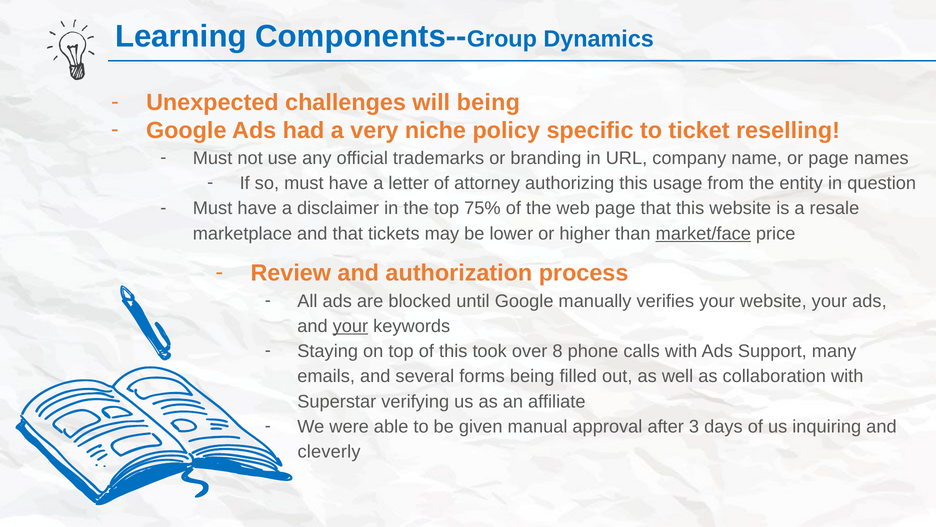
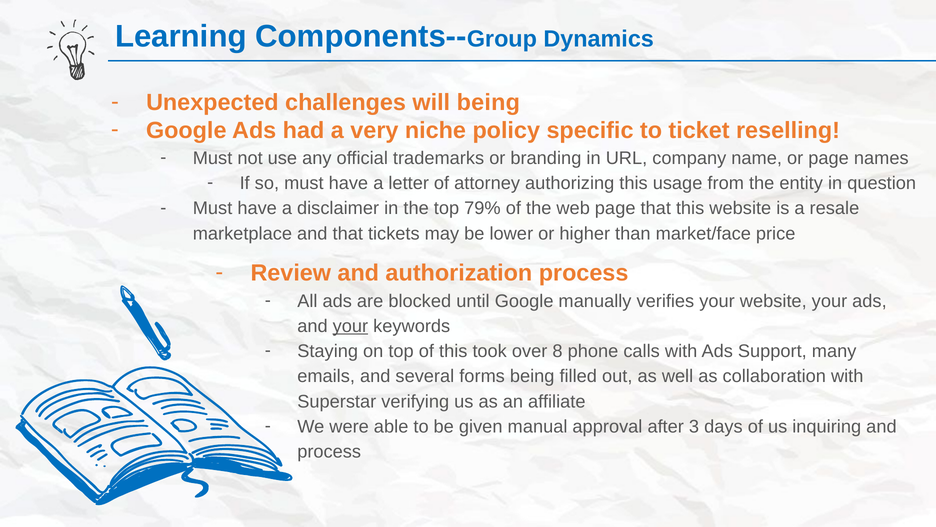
75%: 75% -> 79%
market/face underline: present -> none
cleverly at (329, 451): cleverly -> process
